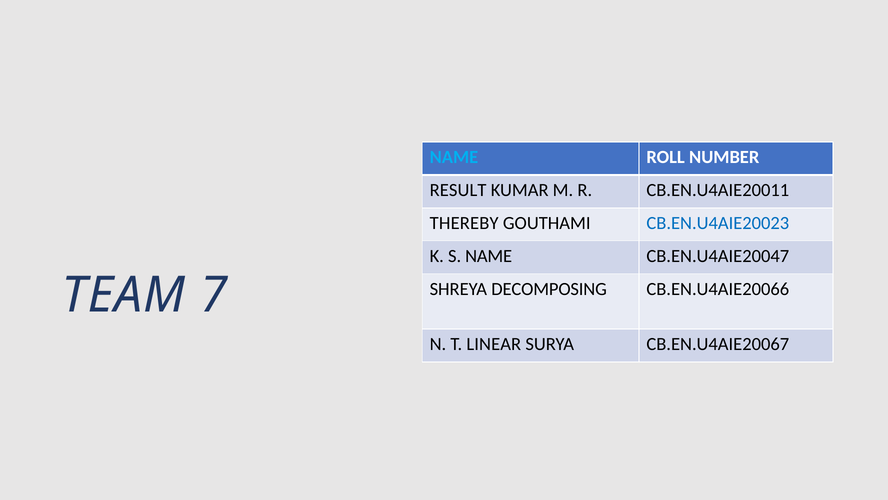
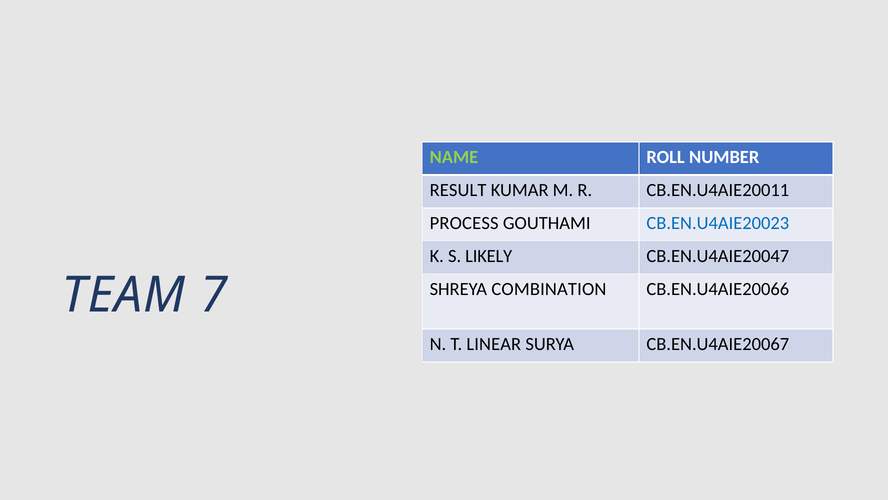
NAME at (454, 157) colour: light blue -> light green
THEREBY: THEREBY -> PROCESS
S NAME: NAME -> LIKELY
DECOMPOSING: DECOMPOSING -> COMBINATION
